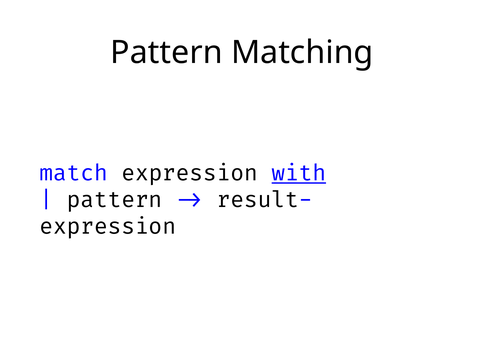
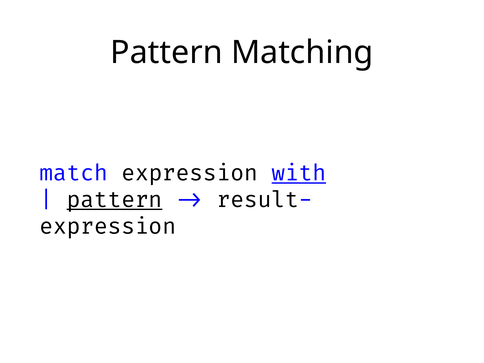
pattern at (115, 200) underline: none -> present
